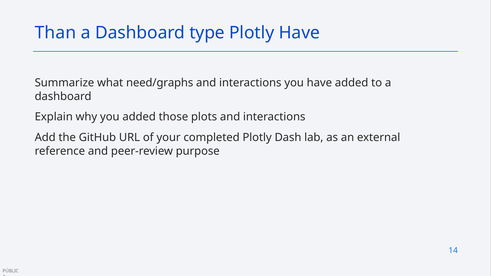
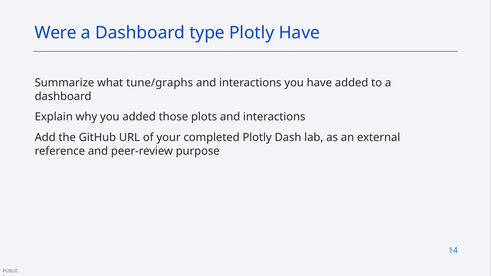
Than: Than -> Were
need/graphs: need/graphs -> tune/graphs
